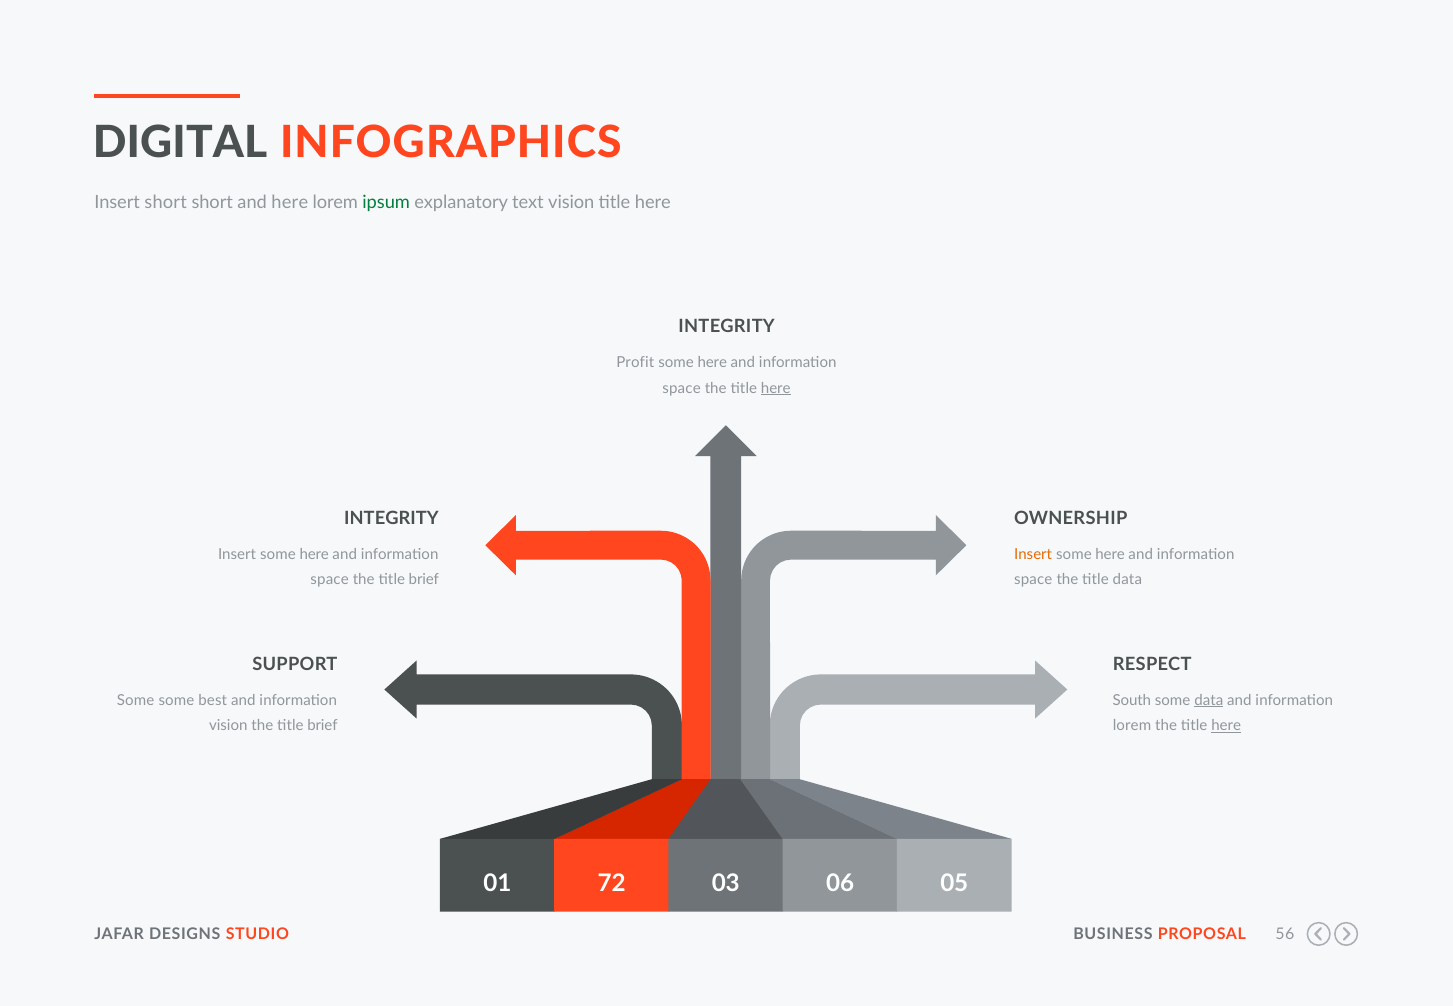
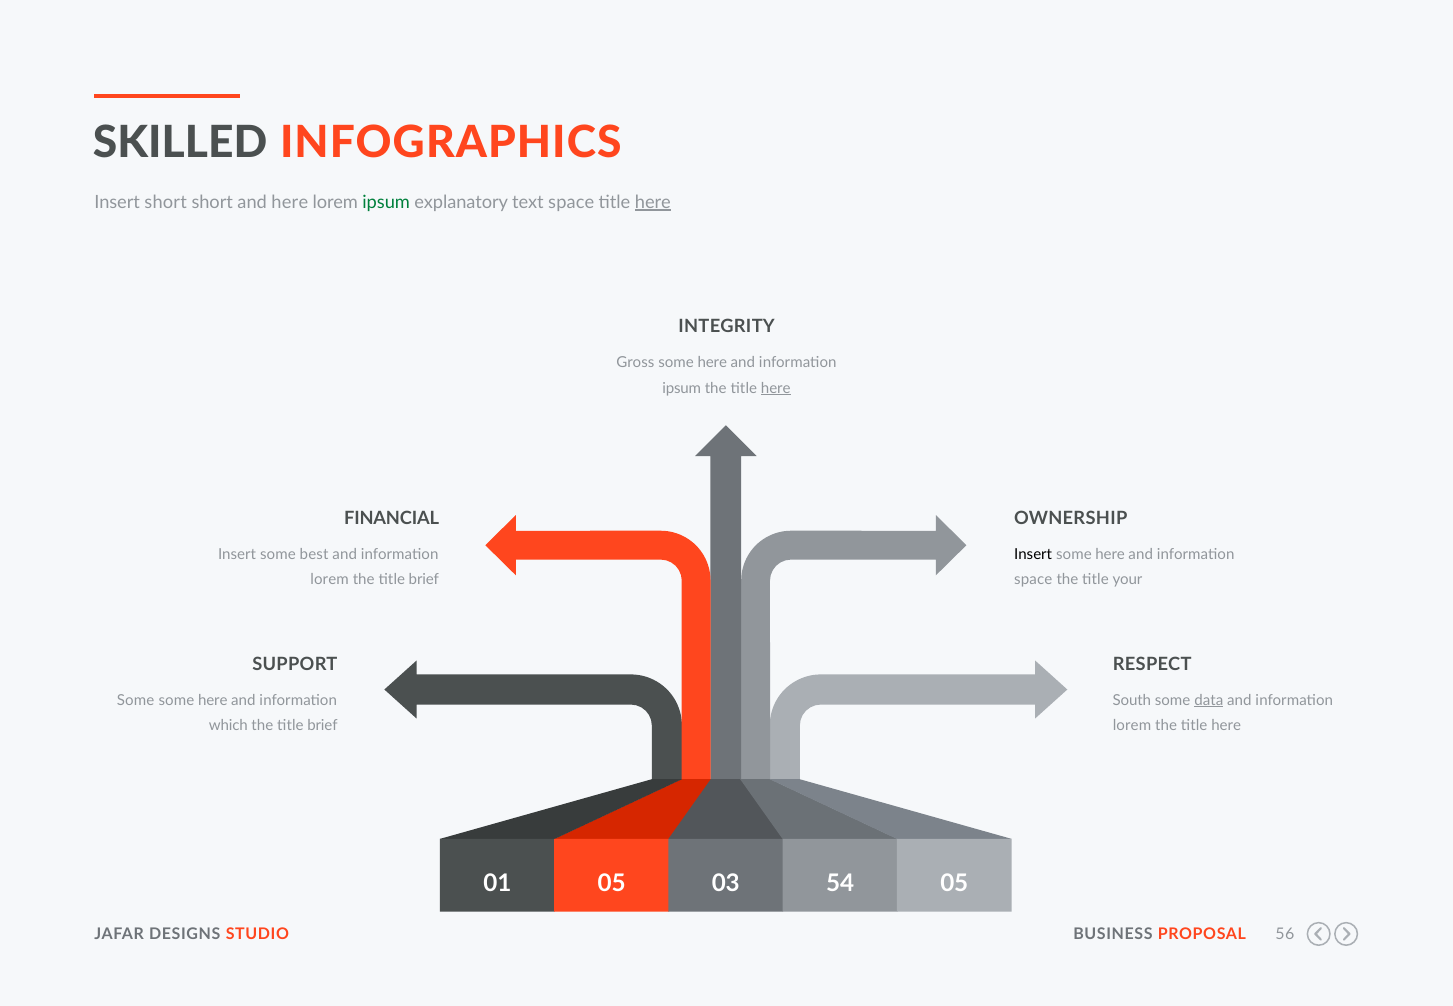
DIGITAL: DIGITAL -> SKILLED
text vision: vision -> space
here at (653, 202) underline: none -> present
Profit: Profit -> Gross
space at (682, 388): space -> ipsum
INTEGRITY at (391, 518): INTEGRITY -> FINANCIAL
here at (314, 554): here -> best
Insert at (1033, 554) colour: orange -> black
space at (330, 580): space -> lorem
title data: data -> your
best at (213, 700): best -> here
vision at (228, 726): vision -> which
here at (1226, 726) underline: present -> none
01 72: 72 -> 05
06: 06 -> 54
